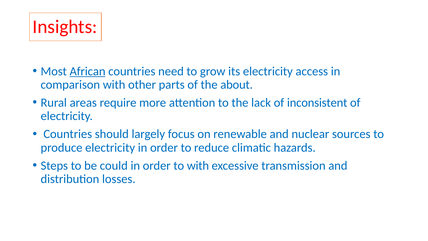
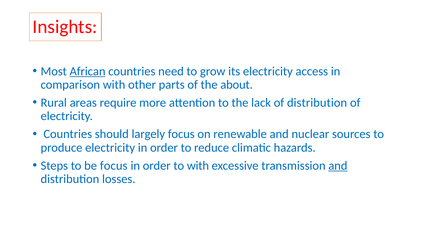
of inconsistent: inconsistent -> distribution
be could: could -> focus
and at (338, 165) underline: none -> present
